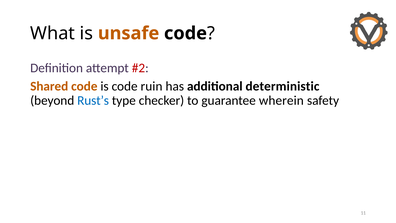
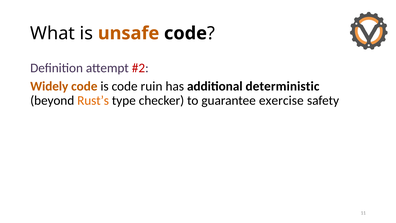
Shared: Shared -> Widely
Rust’s colour: blue -> orange
wherein: wherein -> exercise
